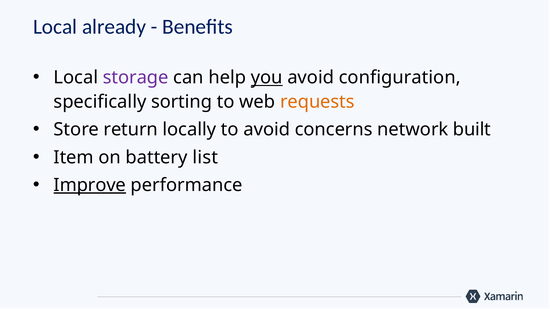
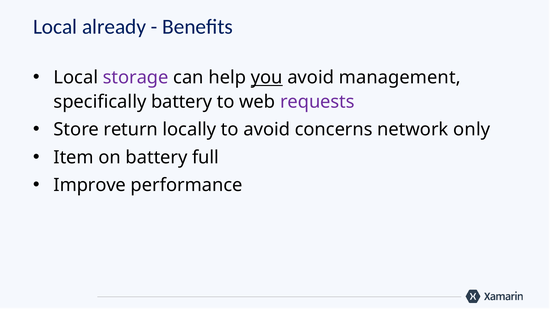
configuration: configuration -> management
specifically sorting: sorting -> battery
requests colour: orange -> purple
built: built -> only
list: list -> full
Improve underline: present -> none
